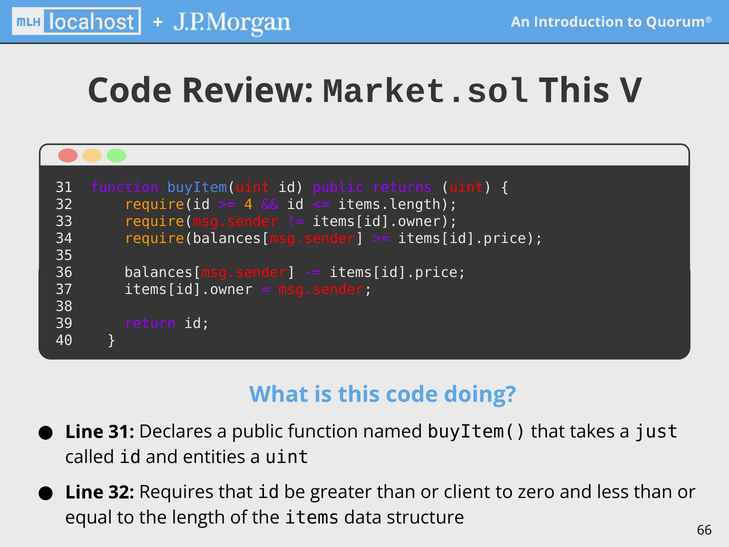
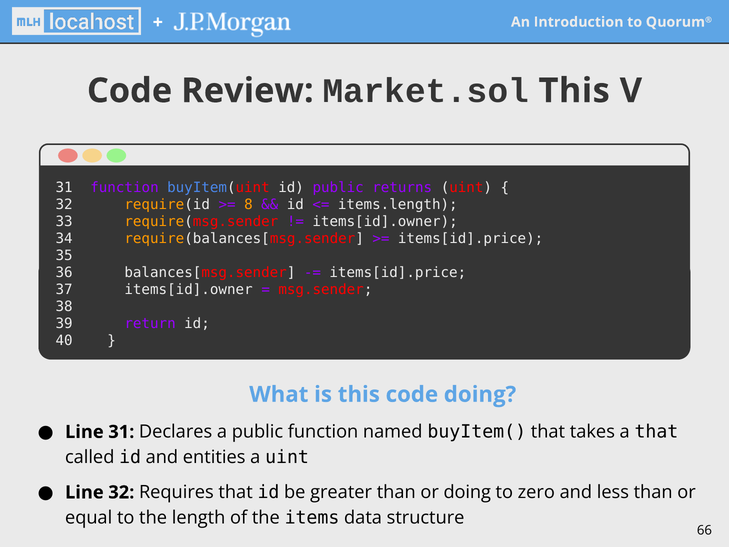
4: 4 -> 8
a just: just -> that
or client: client -> doing
